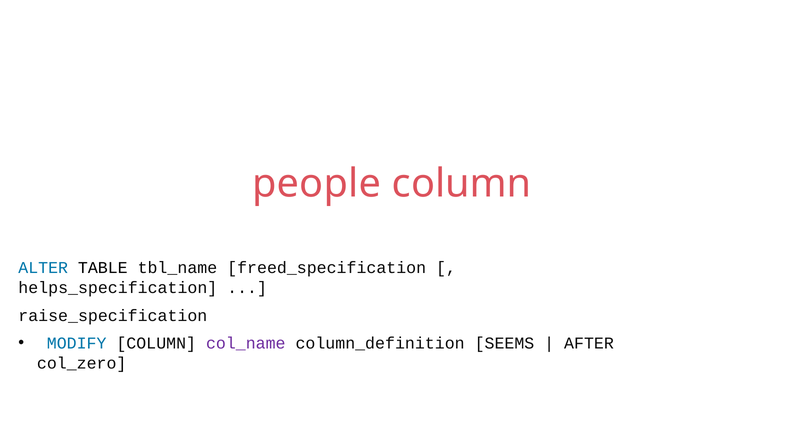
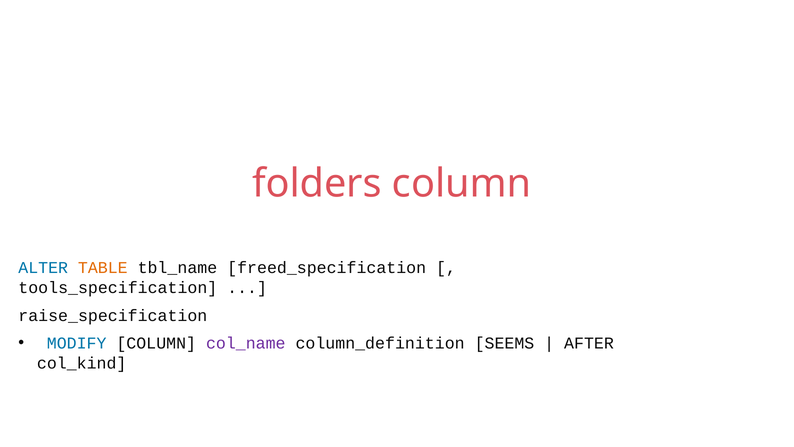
people: people -> folders
TABLE colour: black -> orange
helps_specification: helps_specification -> tools_specification
col_zero: col_zero -> col_kind
